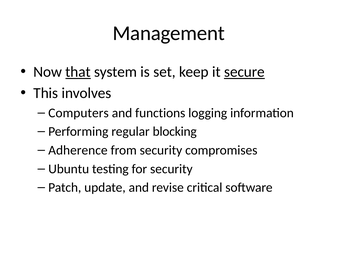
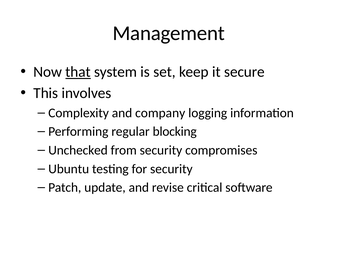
secure underline: present -> none
Computers: Computers -> Complexity
functions: functions -> company
Adherence: Adherence -> Unchecked
